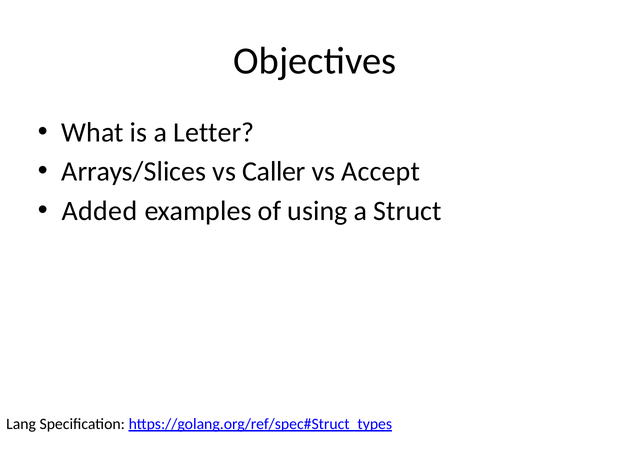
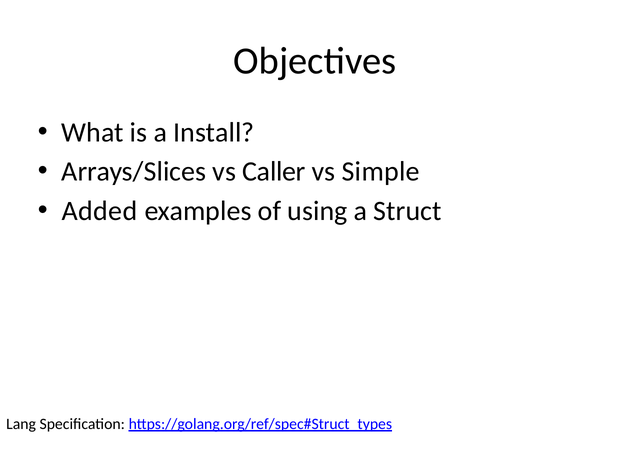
Letter: Letter -> Install
Accept: Accept -> Simple
